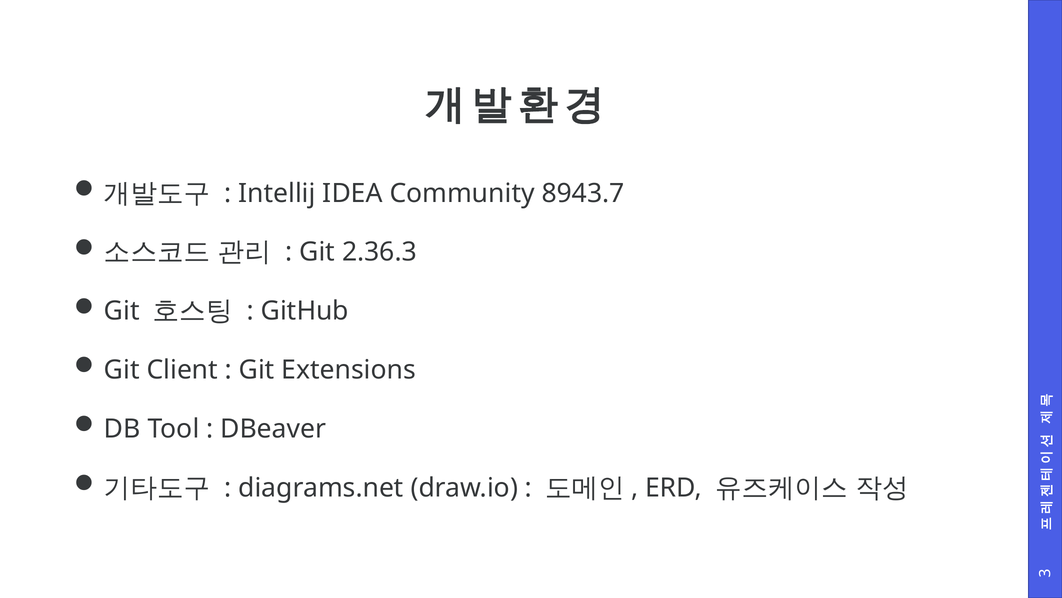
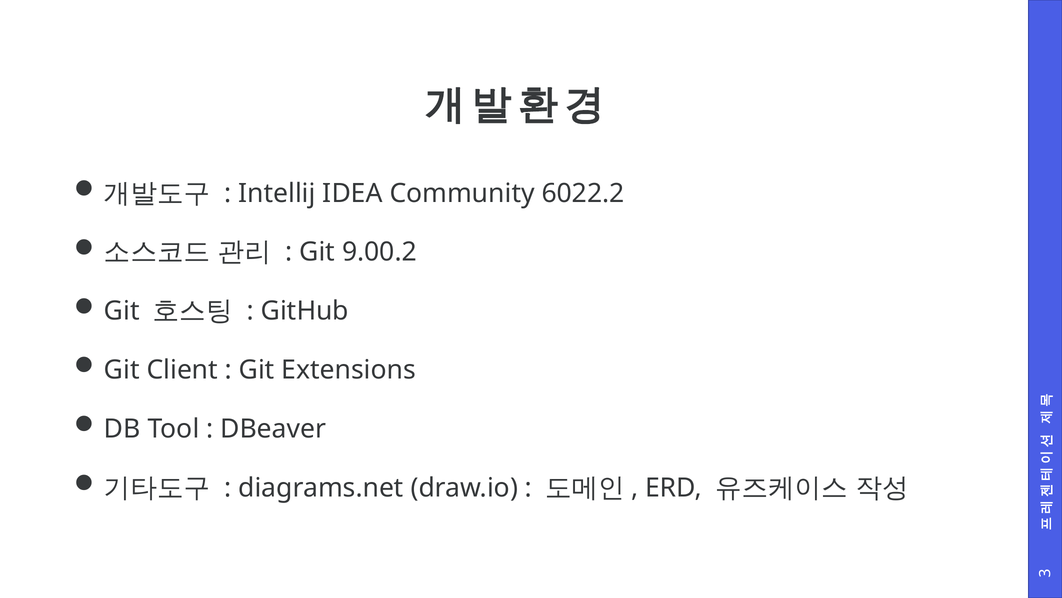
8943.7: 8943.7 -> 6022.2
2.36.3: 2.36.3 -> 9.00.2
